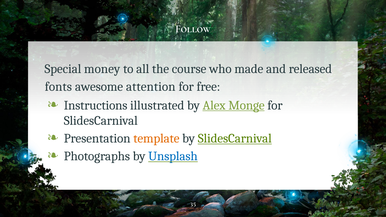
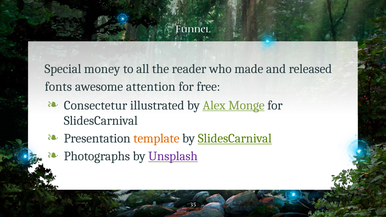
Follow: Follow -> Funnel
course: course -> reader
Instructions: Instructions -> Consectetur
Unsplash colour: blue -> purple
